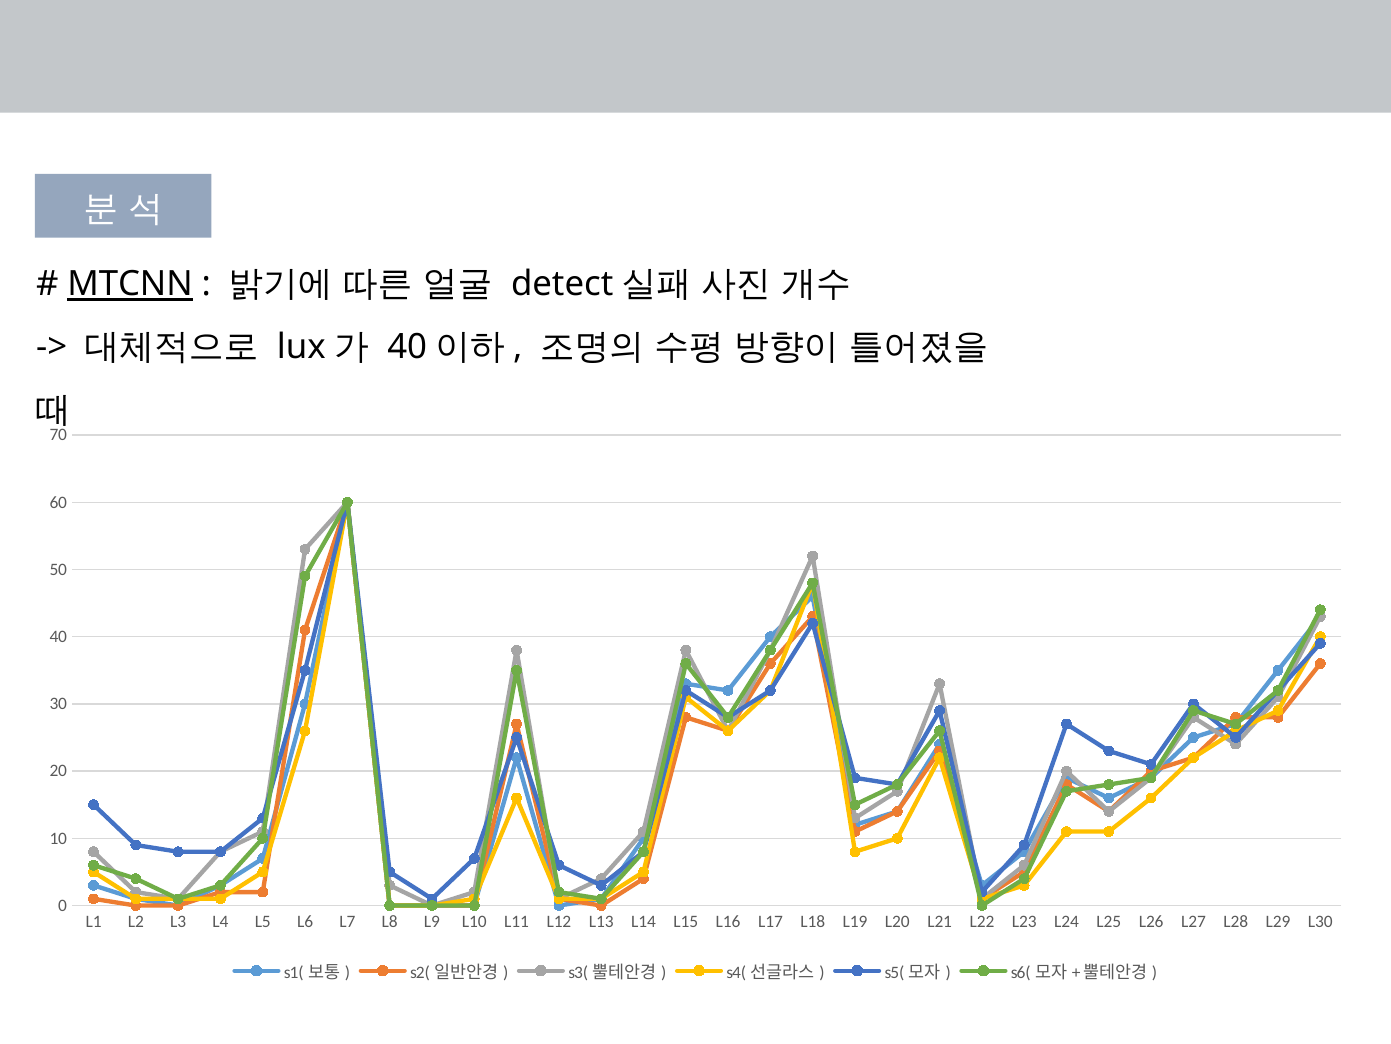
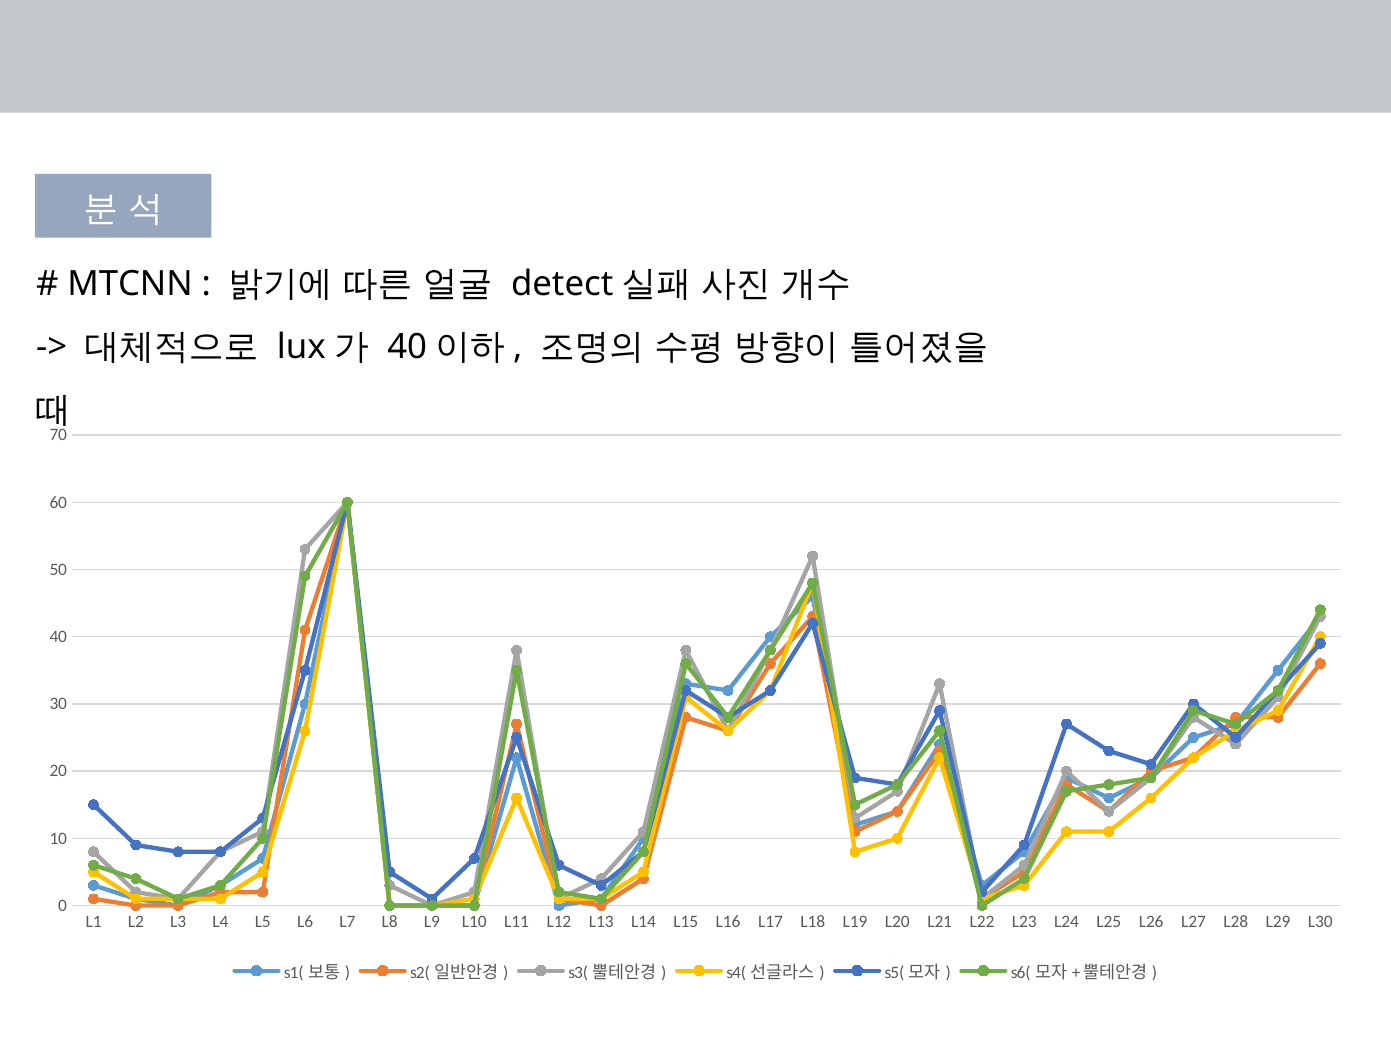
MTCNN underline: present -> none
